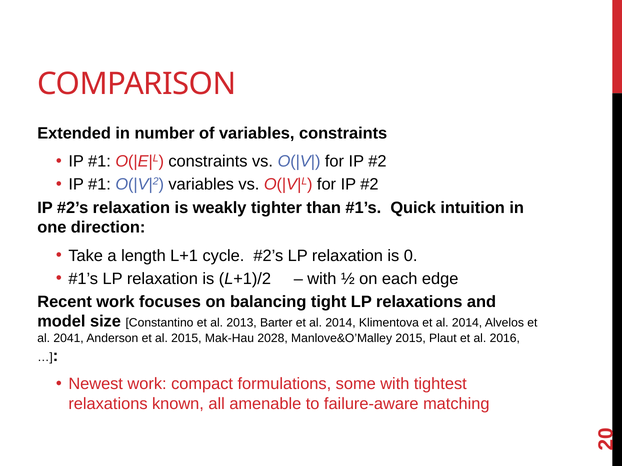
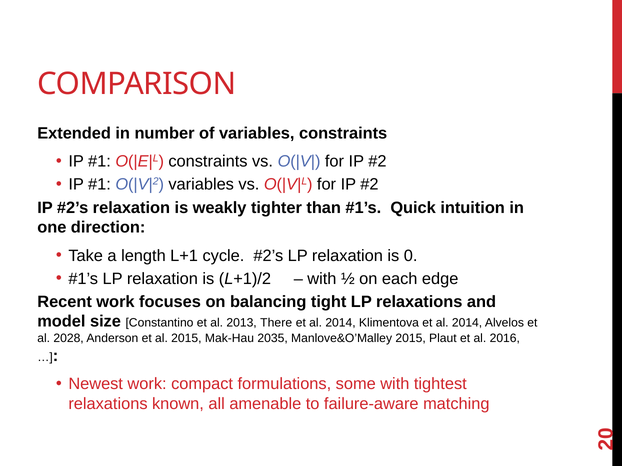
Barter: Barter -> There
2041: 2041 -> 2028
2028: 2028 -> 2035
